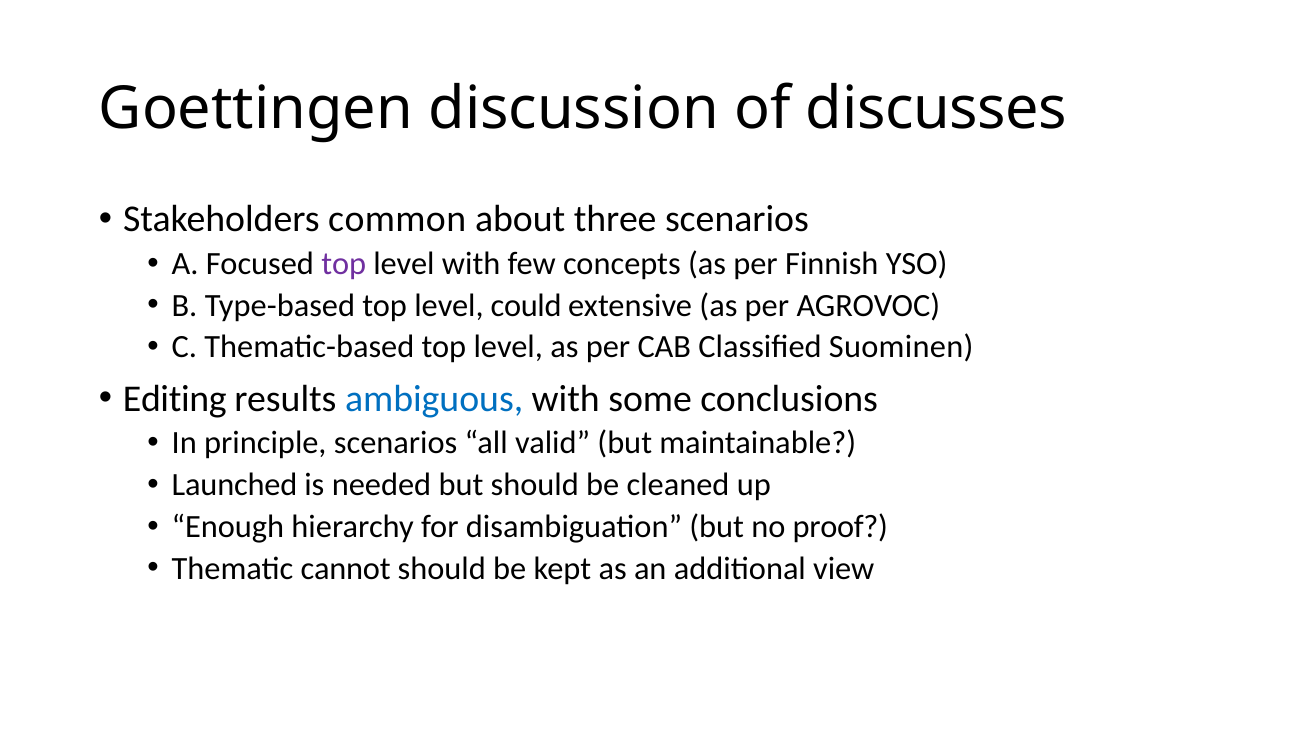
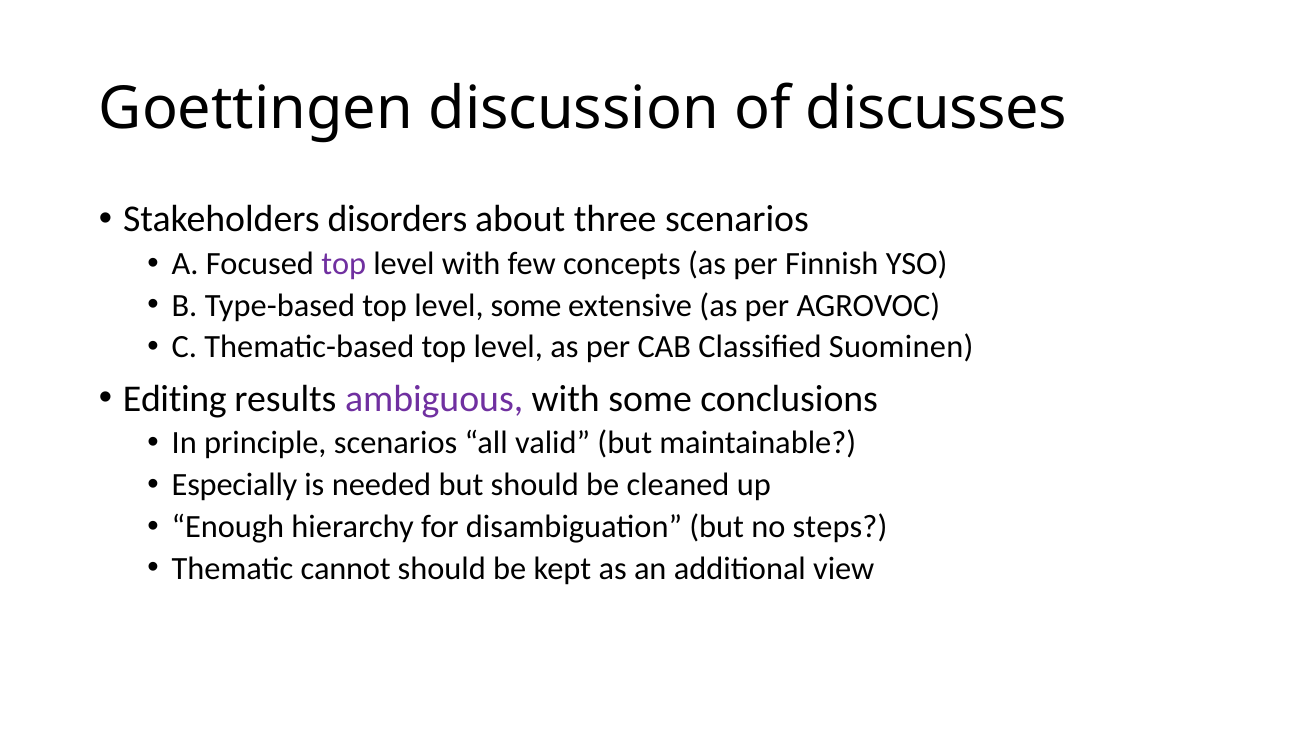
common: common -> disorders
level could: could -> some
ambiguous colour: blue -> purple
Launched: Launched -> Especially
proof: proof -> steps
